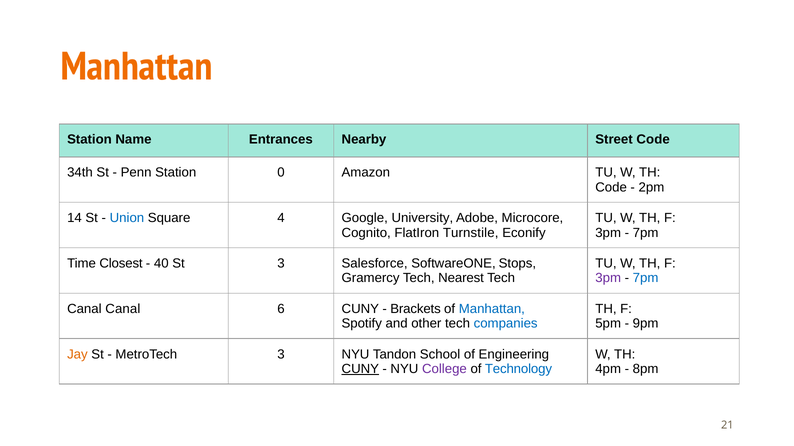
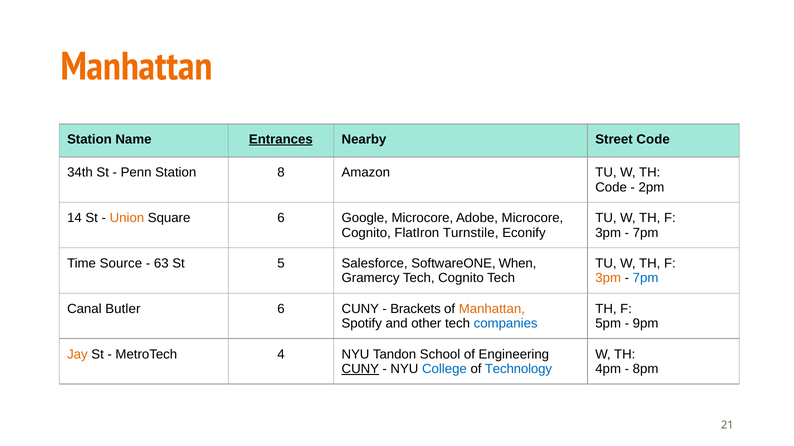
Entrances underline: none -> present
0: 0 -> 8
Union colour: blue -> orange
Square 4: 4 -> 6
Google University: University -> Microcore
Closest: Closest -> Source
40: 40 -> 63
St 3: 3 -> 5
Stops: Stops -> When
Tech Nearest: Nearest -> Cognito
3pm at (608, 279) colour: purple -> orange
Canal Canal: Canal -> Butler
Manhattan at (492, 309) colour: blue -> orange
MetroTech 3: 3 -> 4
College colour: purple -> blue
